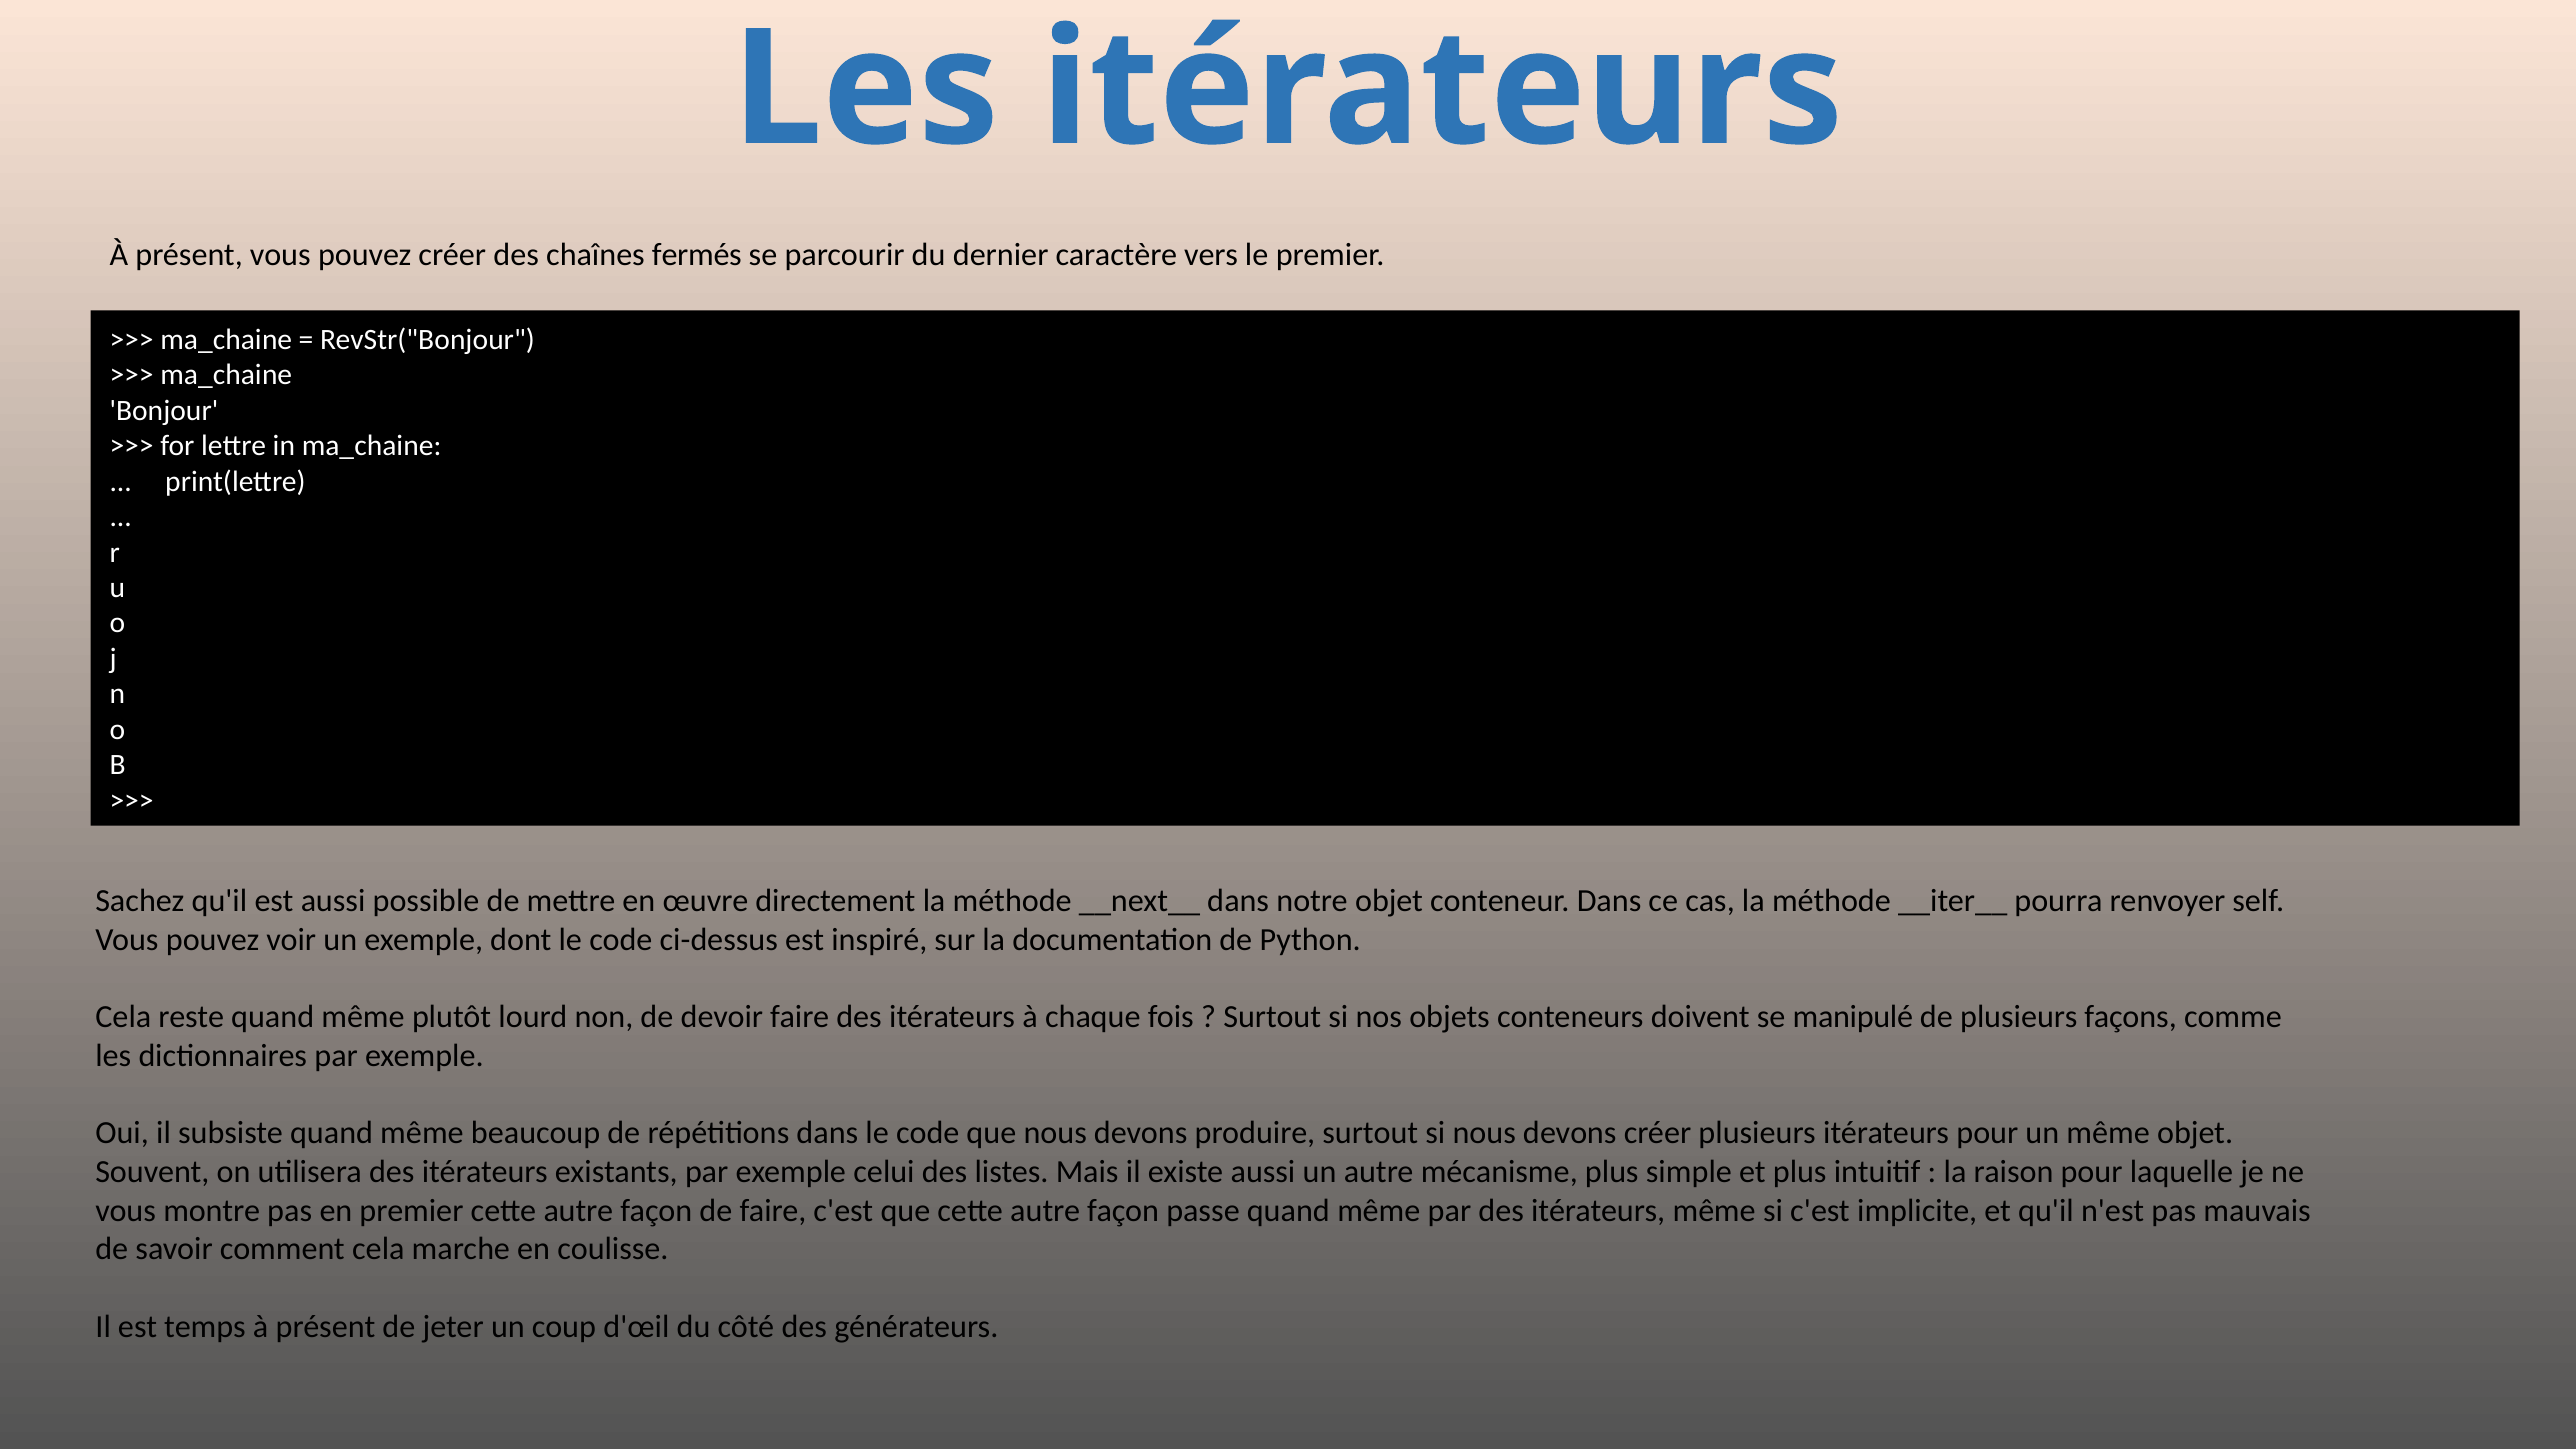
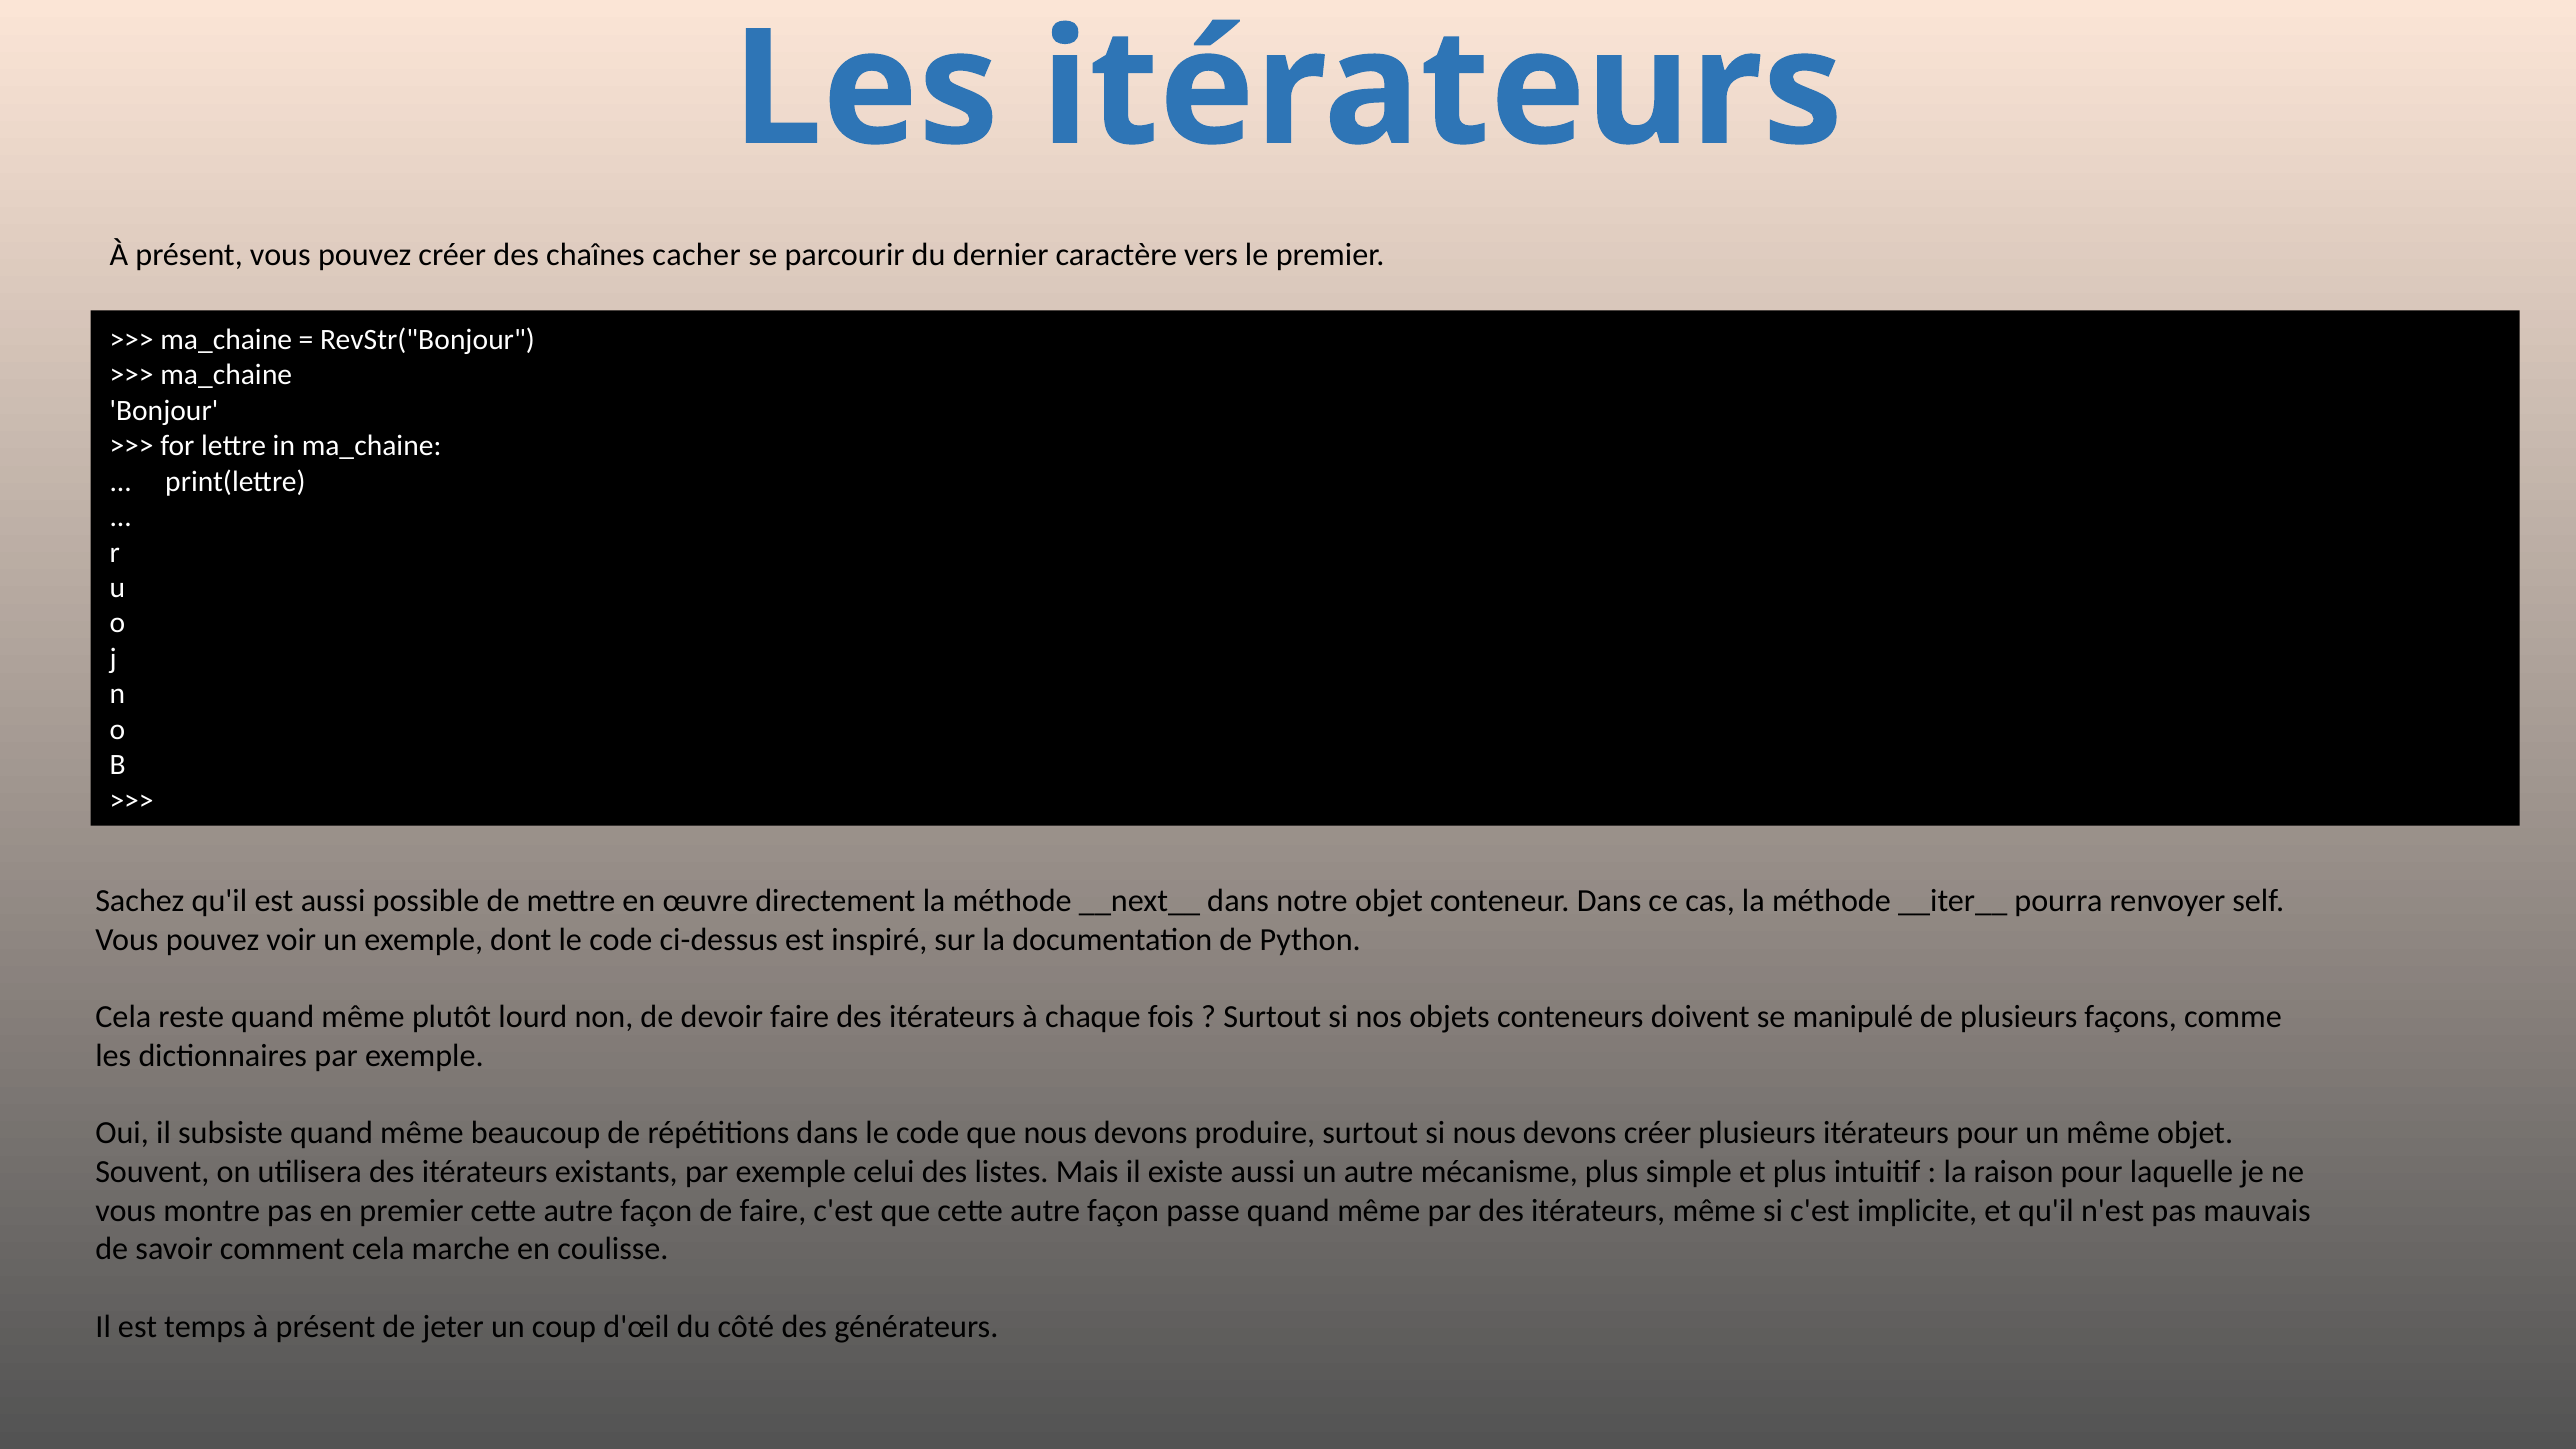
fermés: fermés -> cacher
